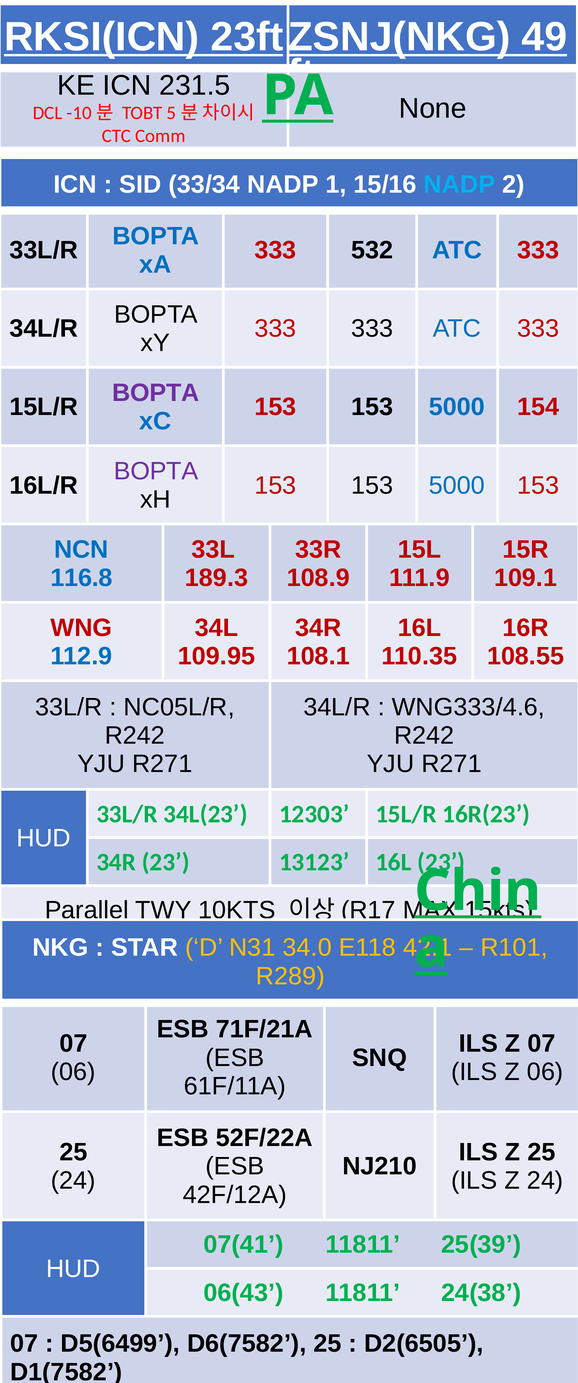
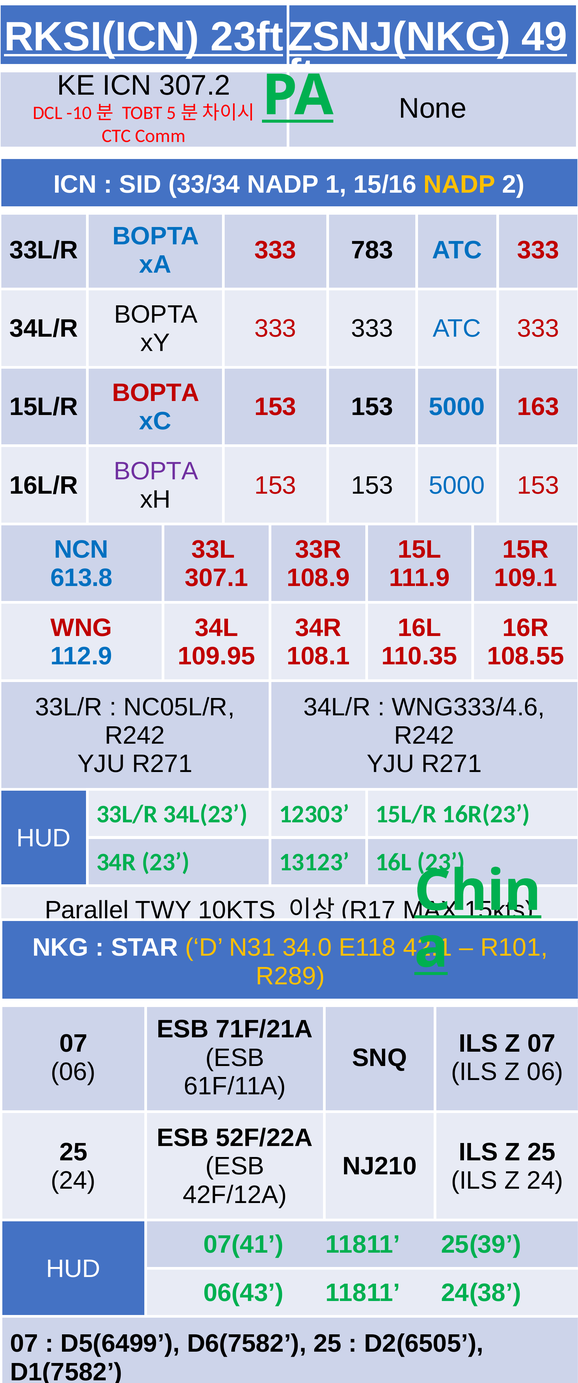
231.5: 231.5 -> 307.2
NADP at (459, 185) colour: light blue -> yellow
532: 532 -> 783
BOPTA at (156, 393) colour: purple -> red
154: 154 -> 163
116.8: 116.8 -> 613.8
189.3: 189.3 -> 307.1
